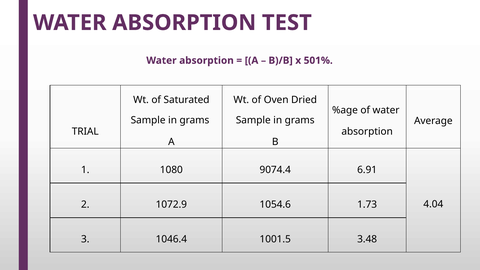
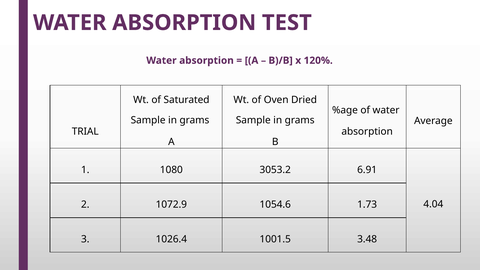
501%: 501% -> 120%
9074.4: 9074.4 -> 3053.2
1046.4: 1046.4 -> 1026.4
